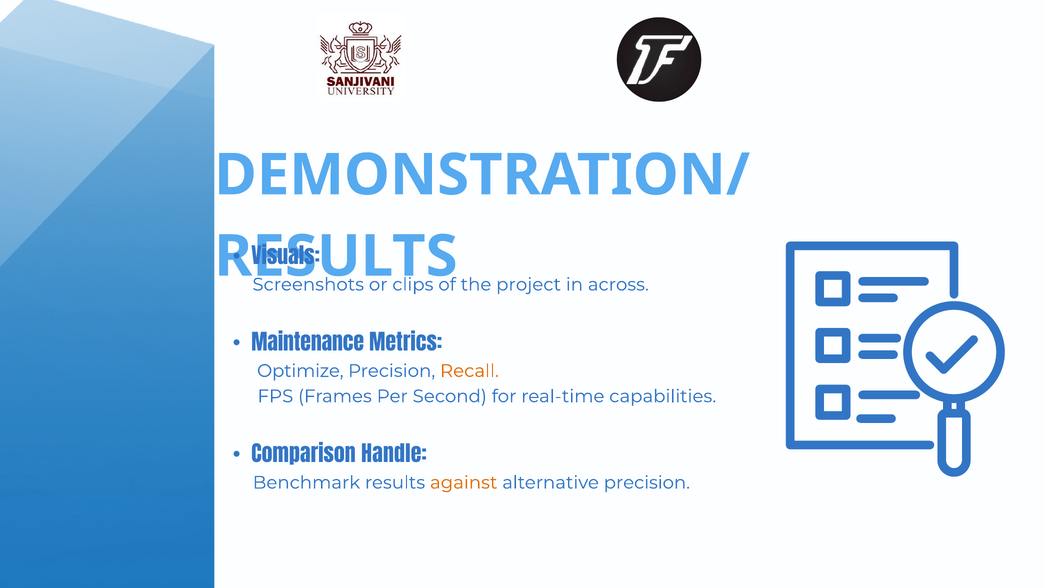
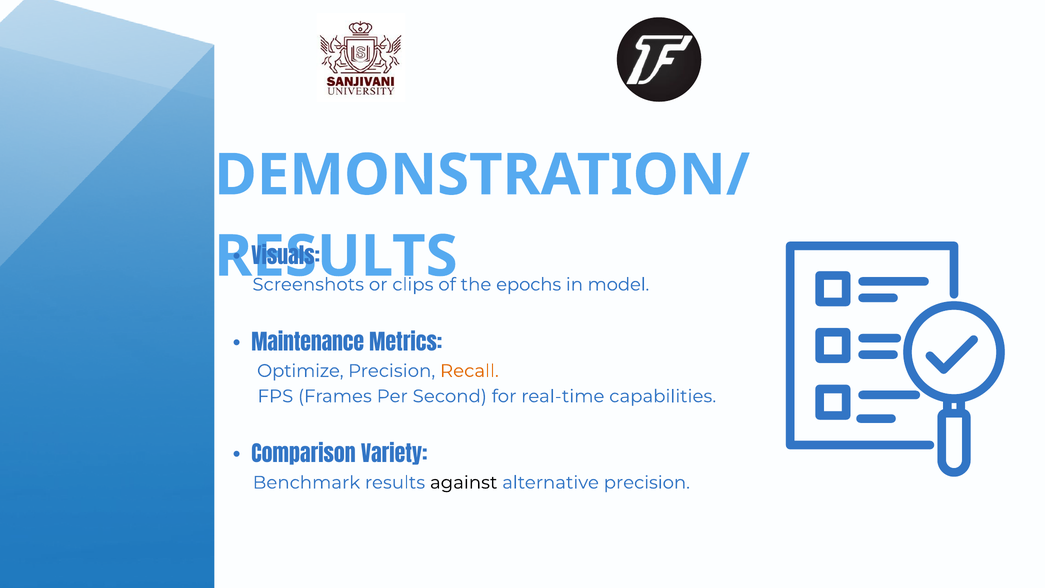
project: project -> epochs
across: across -> model
Handle: Handle -> Variety
against colour: orange -> black
